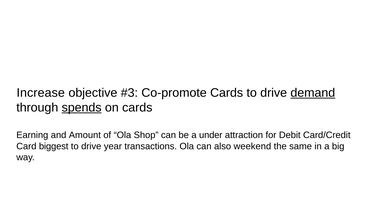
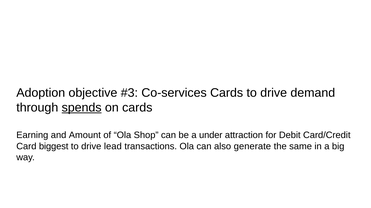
Increase: Increase -> Adoption
Co-promote: Co-promote -> Co-services
demand underline: present -> none
year: year -> lead
weekend: weekend -> generate
